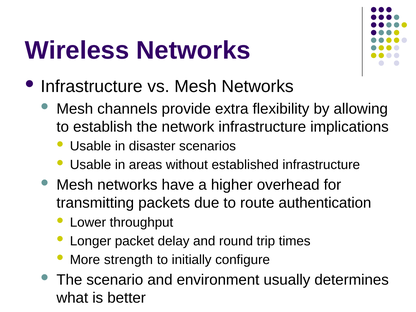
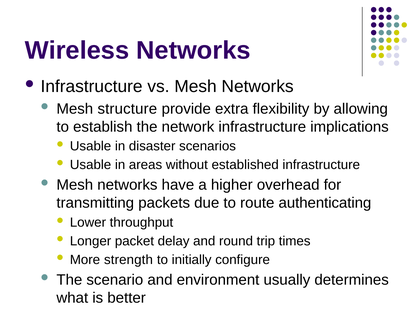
channels: channels -> structure
authentication: authentication -> authenticating
